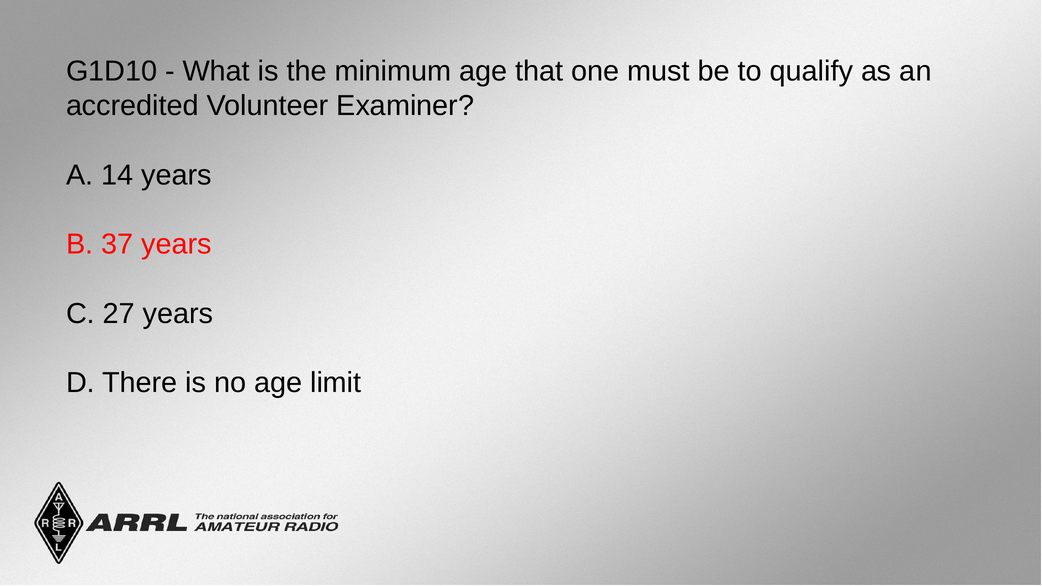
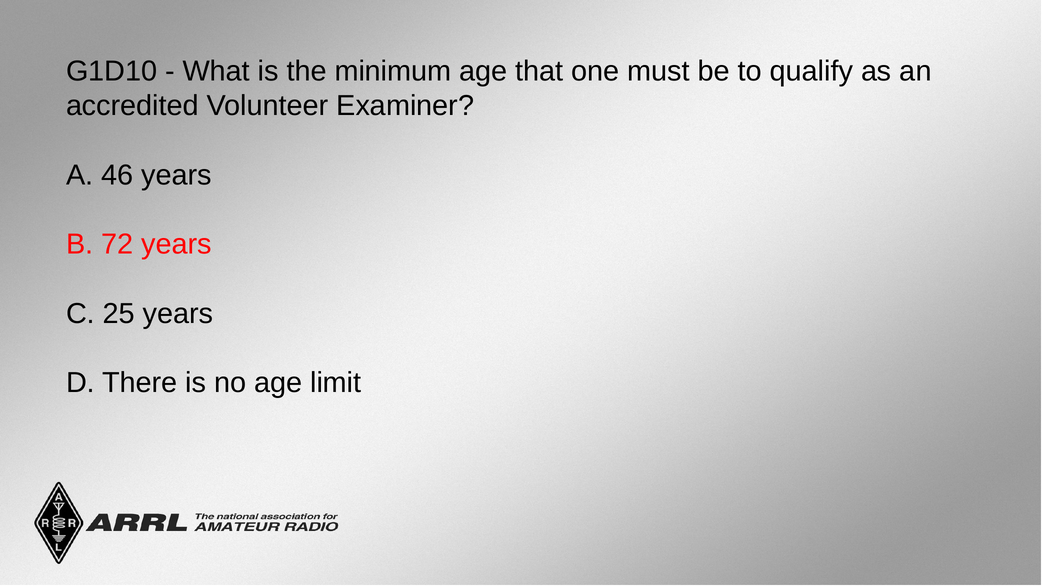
14: 14 -> 46
37: 37 -> 72
27: 27 -> 25
